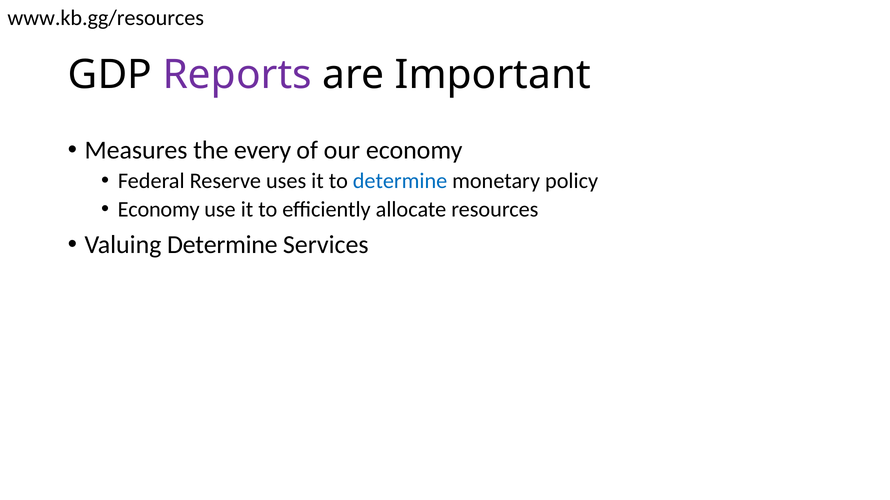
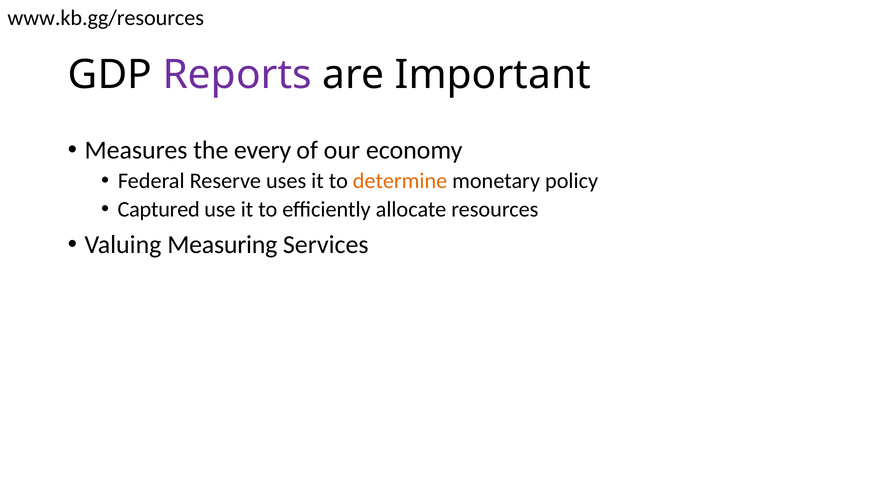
determine at (400, 181) colour: blue -> orange
Economy at (159, 210): Economy -> Captured
Valuing Determine: Determine -> Measuring
